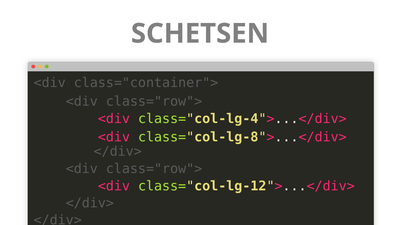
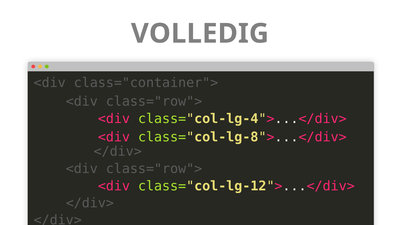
SCHETSEN: SCHETSEN -> VOLLEDIG
